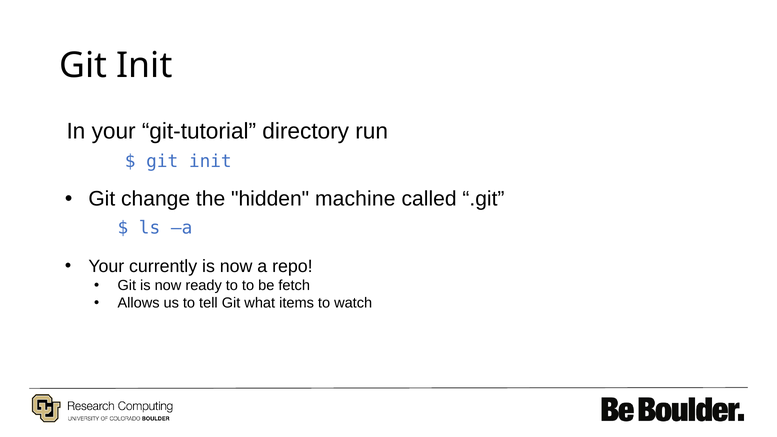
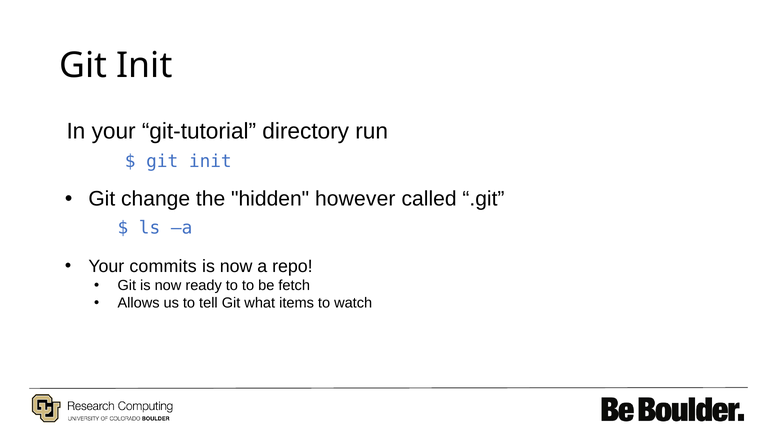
machine: machine -> however
currently: currently -> commits
